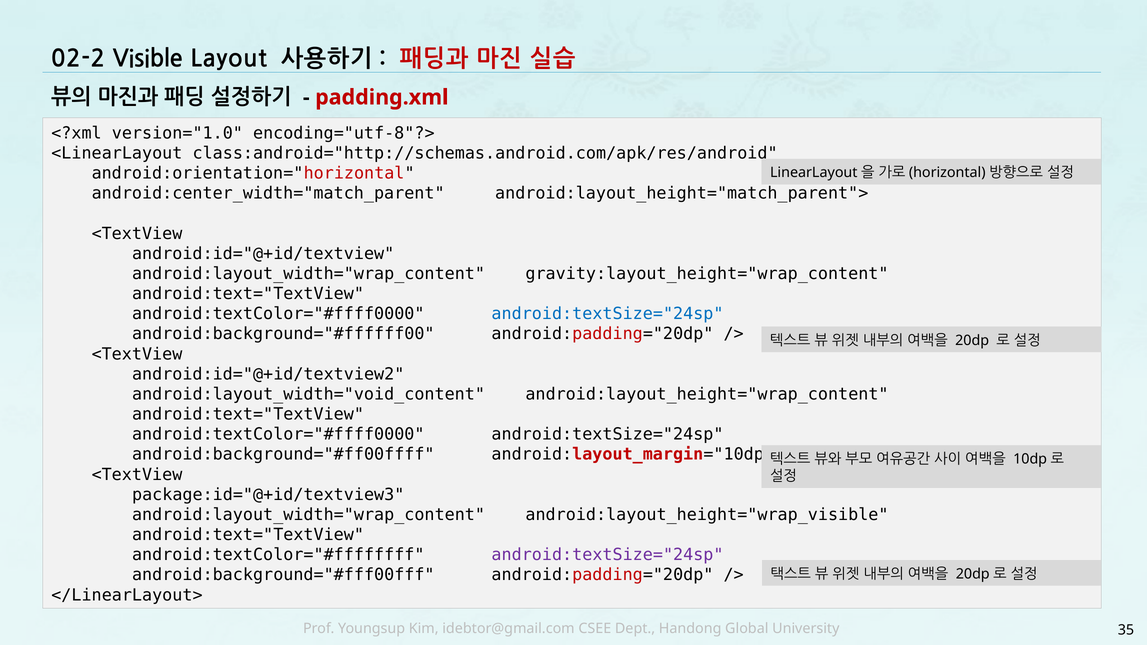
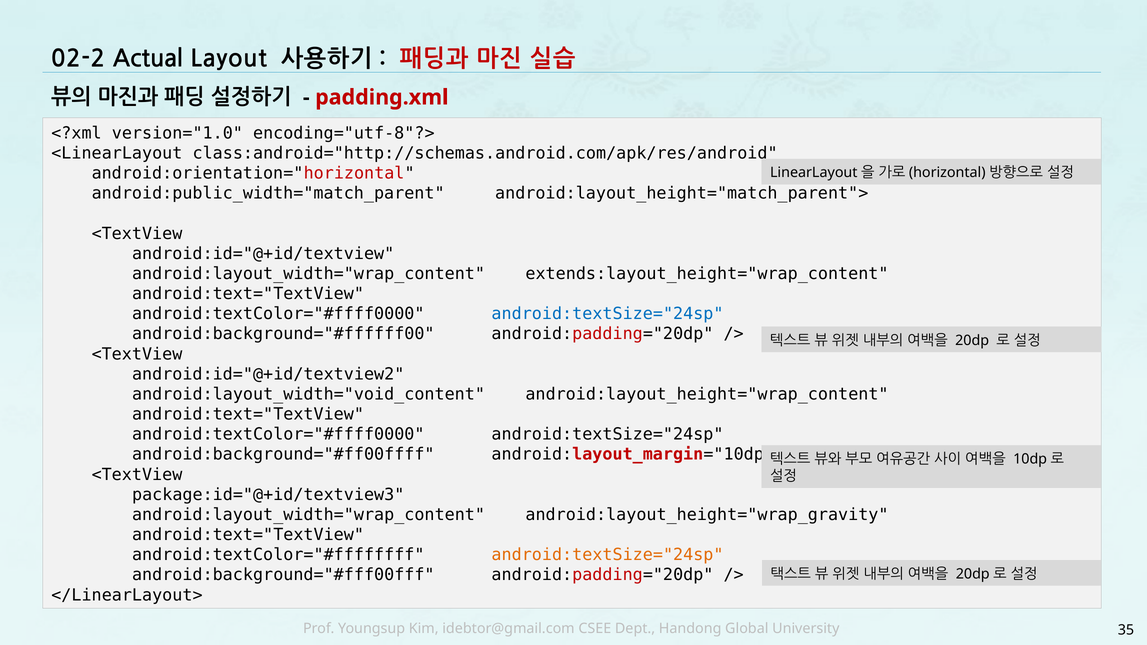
Visible: Visible -> Actual
android:center_width="match_parent: android:center_width="match_parent -> android:public_width="match_parent
gravity:layout_height="wrap_content: gravity:layout_height="wrap_content -> extends:layout_height="wrap_content
android:layout_height="wrap_visible: android:layout_height="wrap_visible -> android:layout_height="wrap_gravity
android:textSize="24sp at (608, 555) colour: purple -> orange
